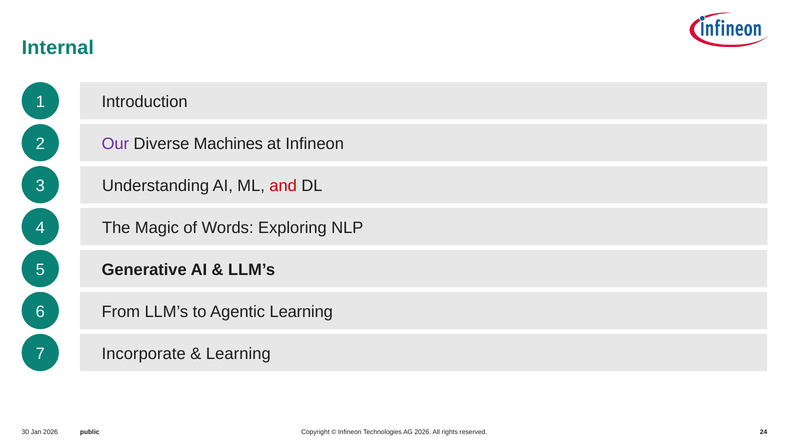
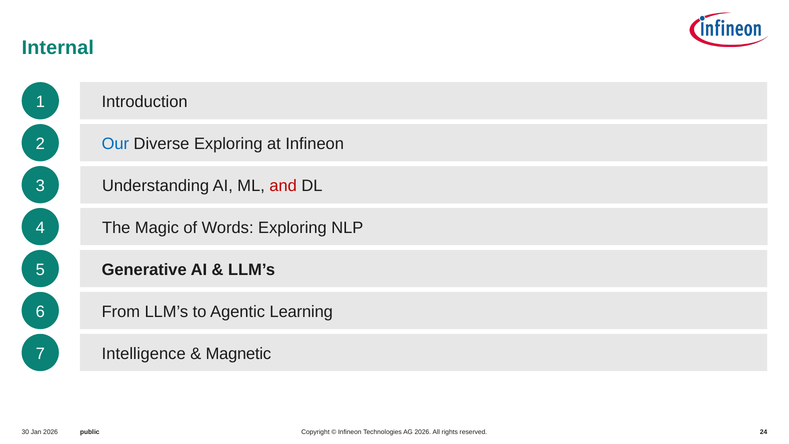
Our colour: purple -> blue
Diverse Machines: Machines -> Exploring
Incorporate: Incorporate -> Intelligence
Learning at (238, 354): Learning -> Magnetic
